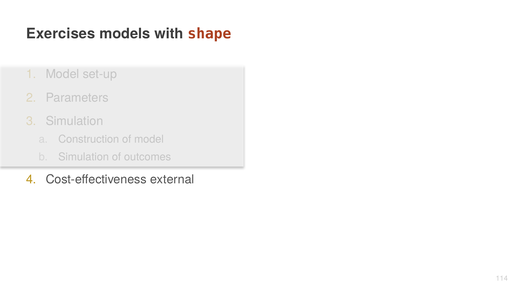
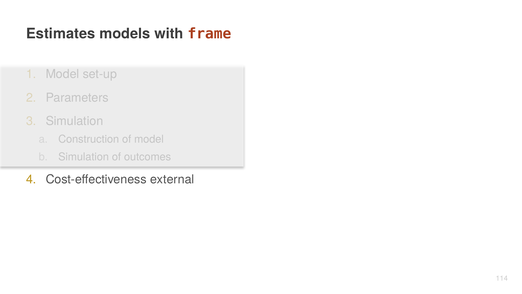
Exercises: Exercises -> Estimates
shape: shape -> frame
